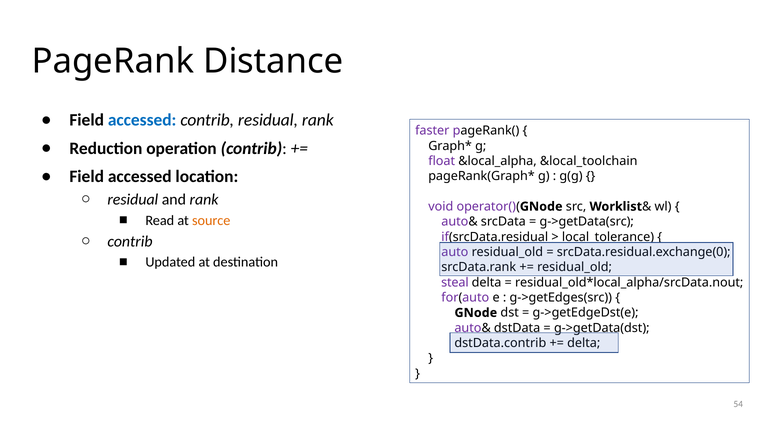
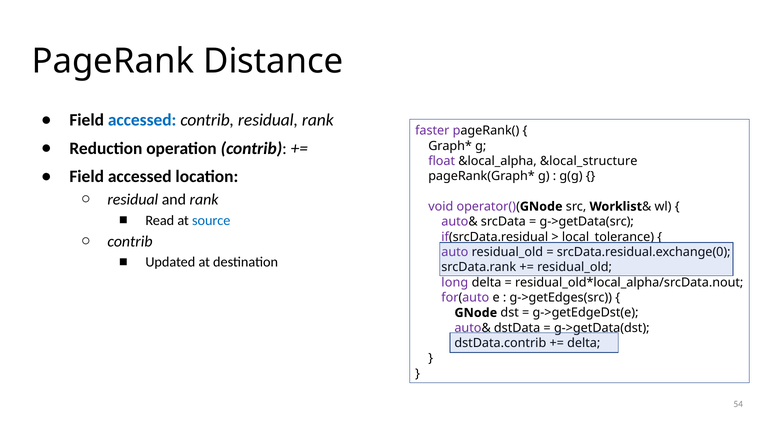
&local_toolchain: &local_toolchain -> &local_structure
source colour: orange -> blue
steal: steal -> long
